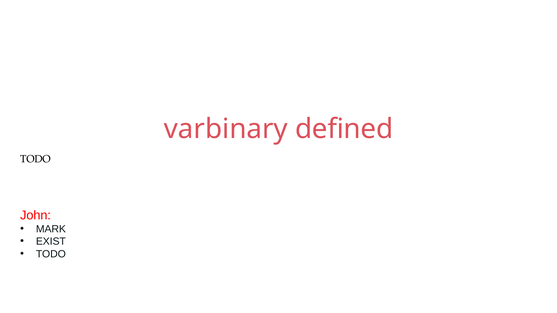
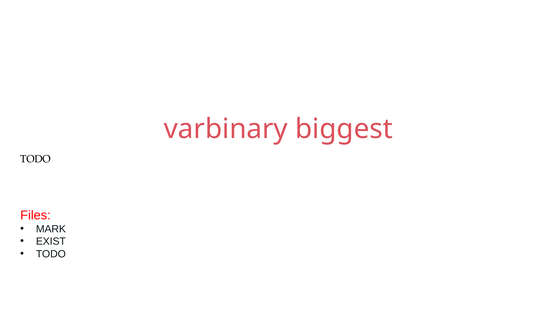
defined: defined -> biggest
John: John -> Files
